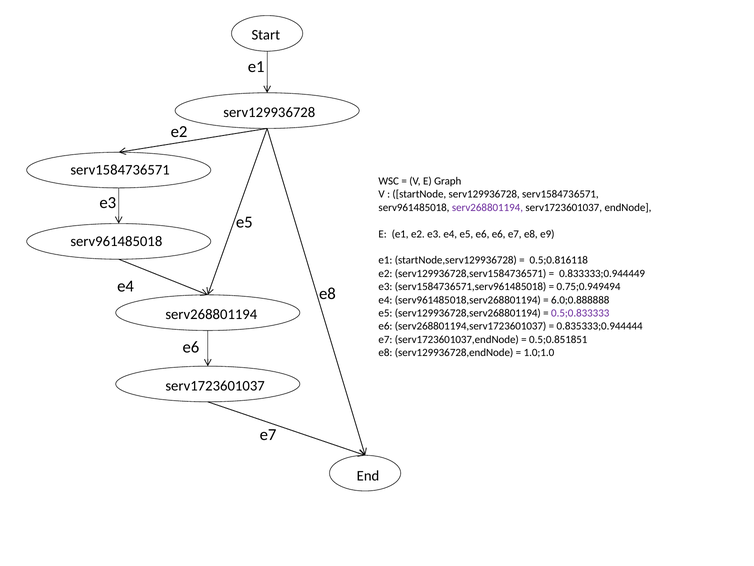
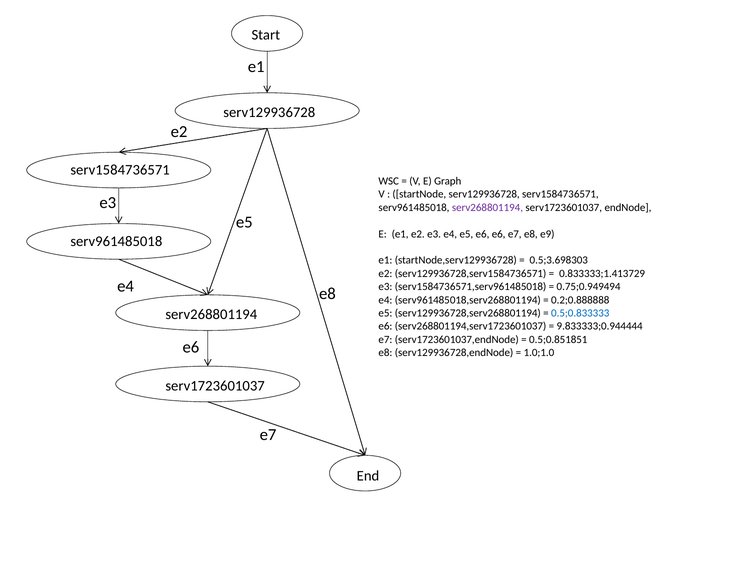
0.5;0.816118: 0.5;0.816118 -> 0.5;3.698303
0.833333;0.944449: 0.833333;0.944449 -> 0.833333;1.413729
6.0;0.888888: 6.0;0.888888 -> 0.2;0.888888
0.5;0.833333 colour: purple -> blue
0.835333;0.944444: 0.835333;0.944444 -> 9.833333;0.944444
